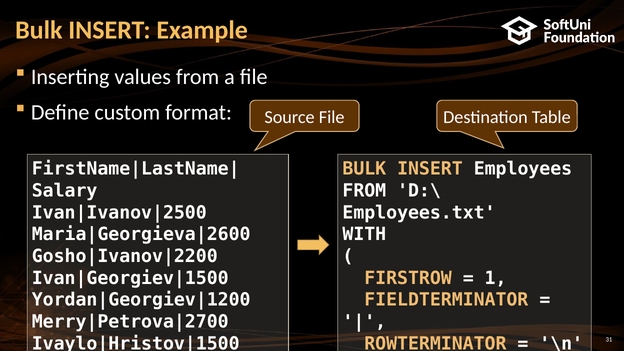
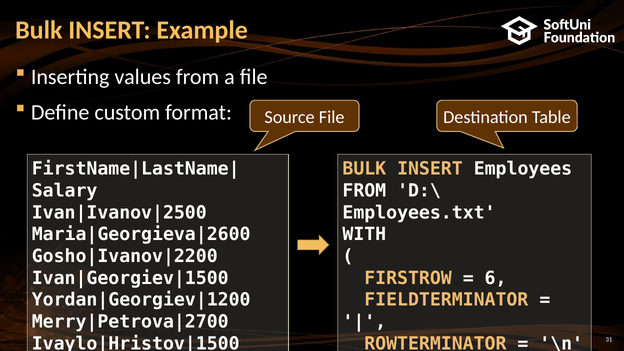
1: 1 -> 6
